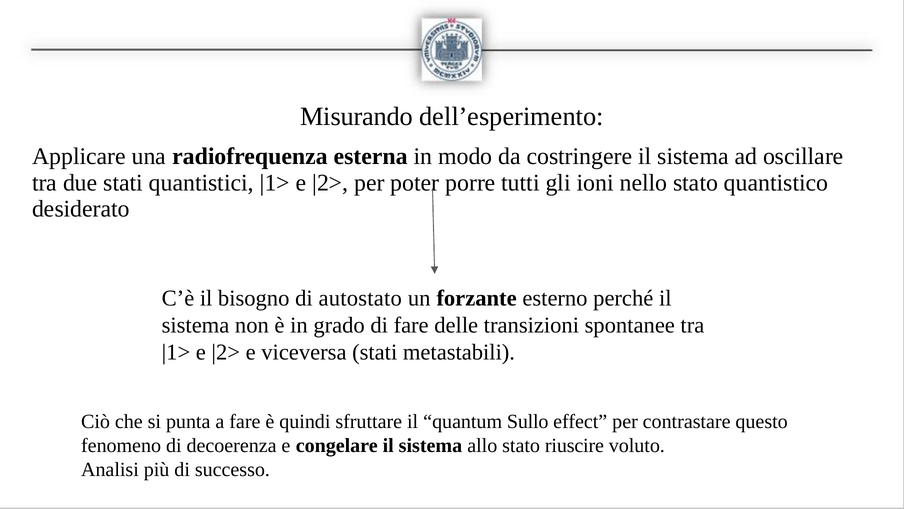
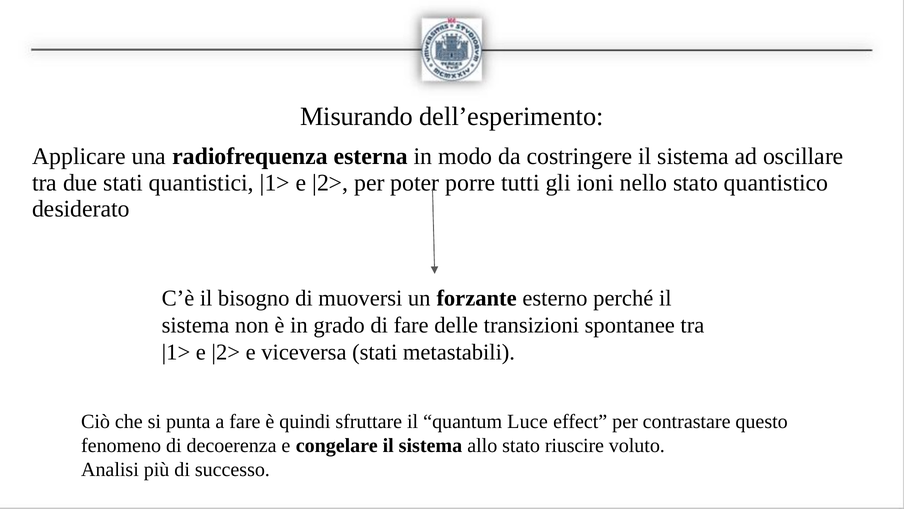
autostato: autostato -> muoversi
Sullo: Sullo -> Luce
